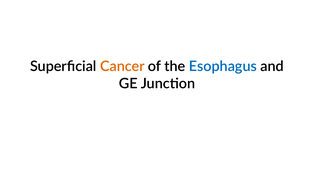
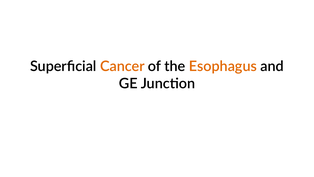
Esophagus colour: blue -> orange
